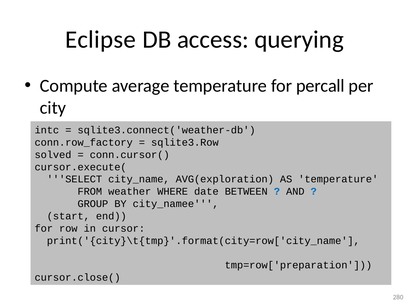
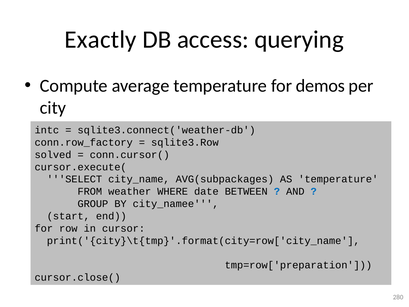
Eclipse: Eclipse -> Exactly
percall: percall -> demos
AVG(exploration: AVG(exploration -> AVG(subpackages
